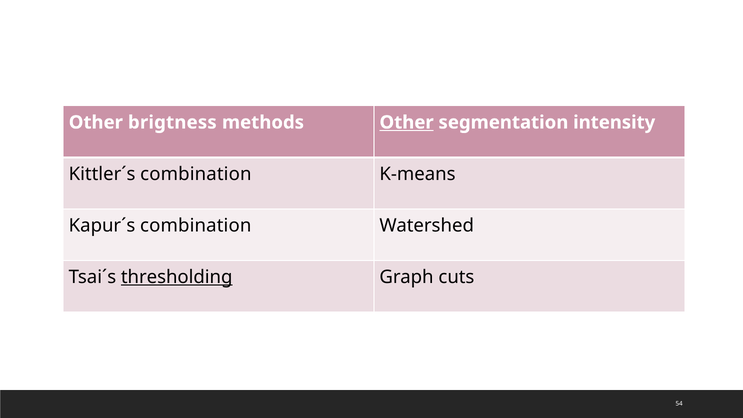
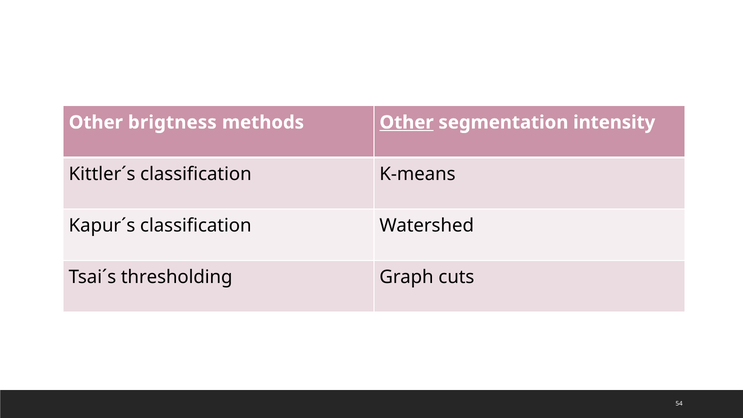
Kittler´s combination: combination -> classification
Kapur´s combination: combination -> classification
thresholding underline: present -> none
